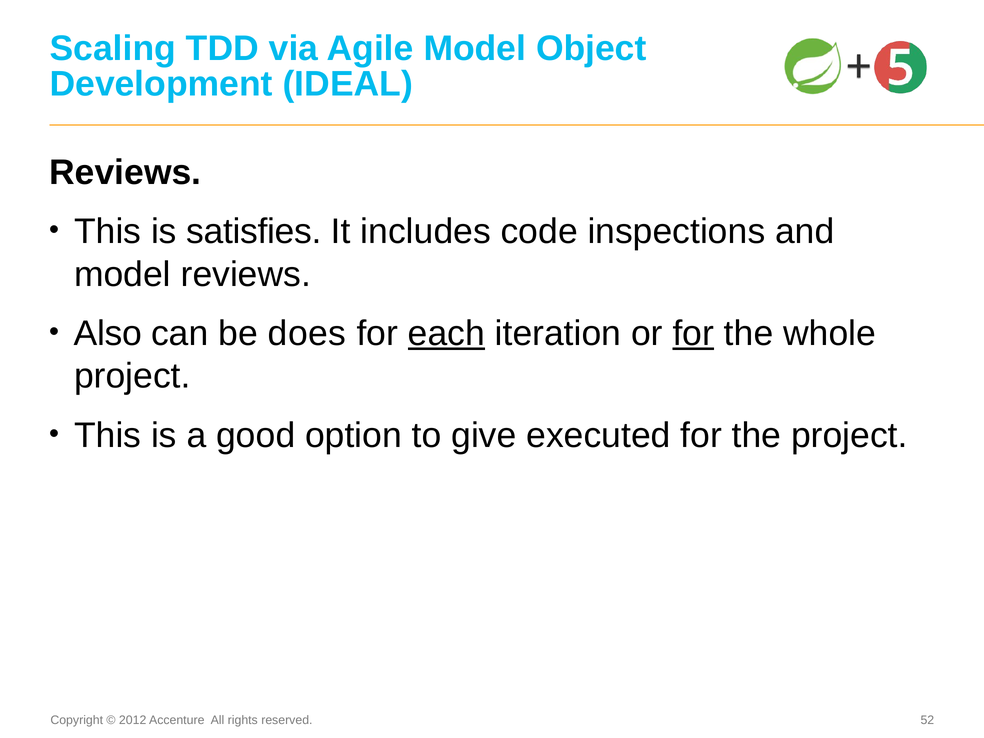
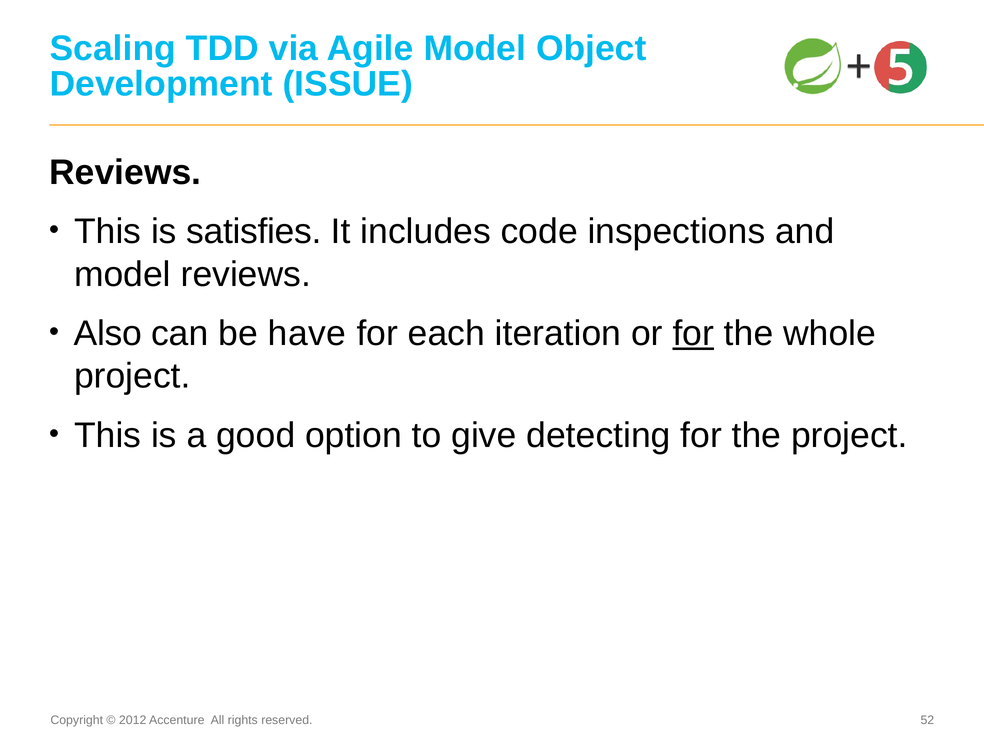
IDEAL: IDEAL -> ISSUE
does: does -> have
each underline: present -> none
executed: executed -> detecting
